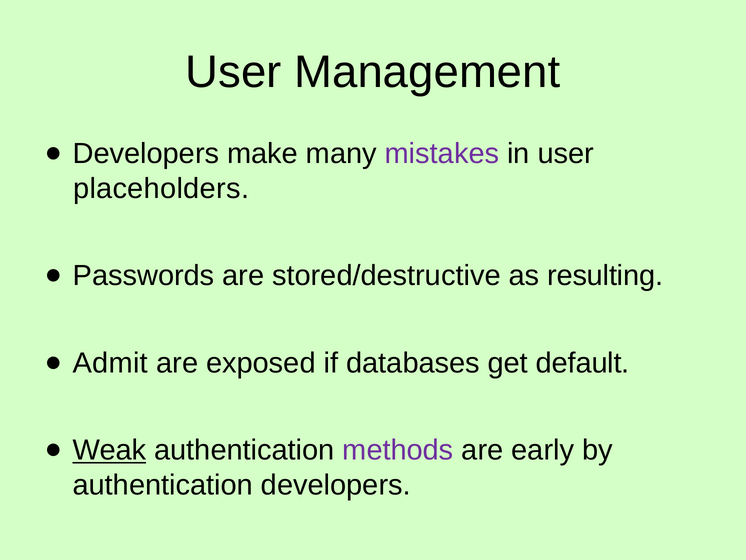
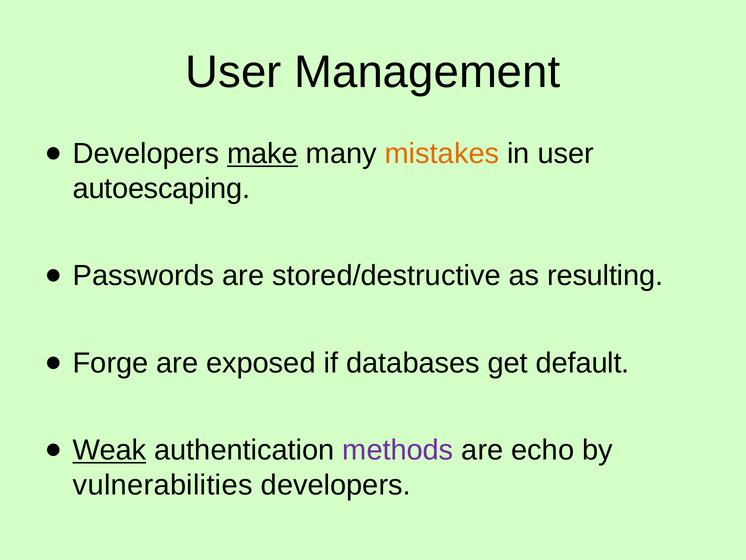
make underline: none -> present
mistakes colour: purple -> orange
placeholders: placeholders -> autoescaping
Admit: Admit -> Forge
early: early -> echo
authentication at (163, 485): authentication -> vulnerabilities
